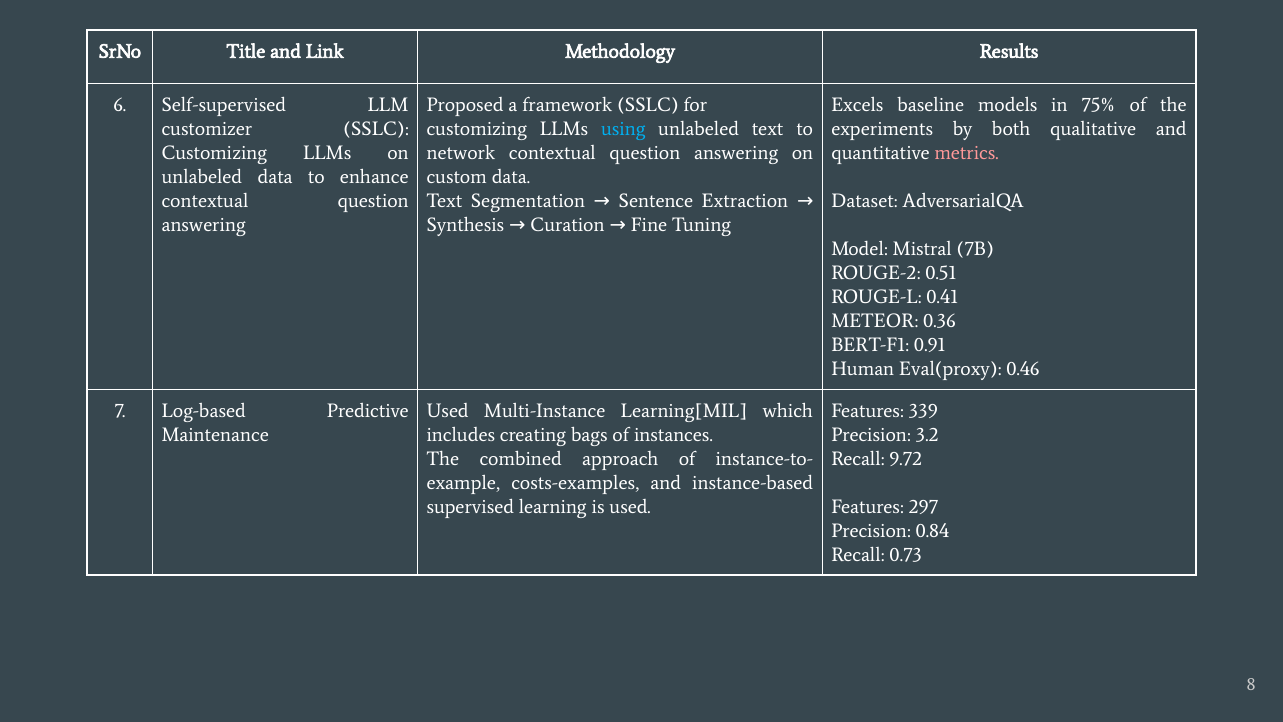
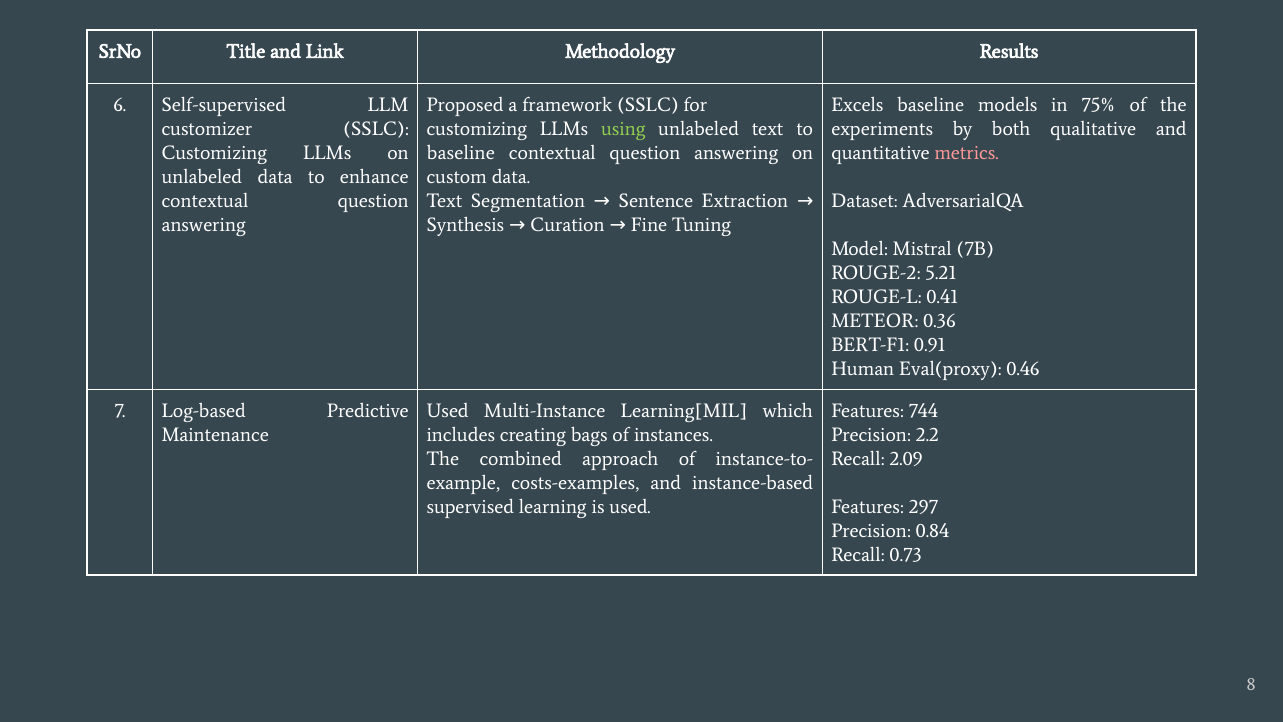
using colour: light blue -> light green
network at (461, 153): network -> baseline
0.51: 0.51 -> 5.21
339: 339 -> 744
3.2: 3.2 -> 2.2
9.72: 9.72 -> 2.09
